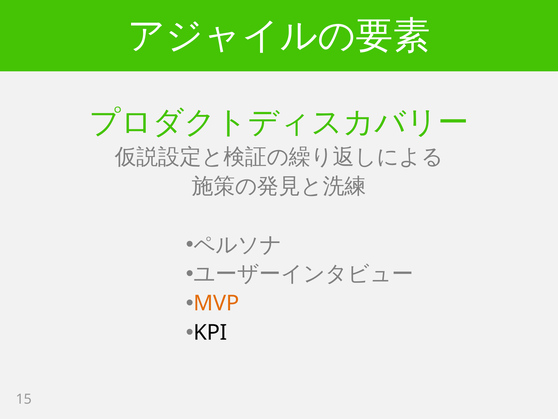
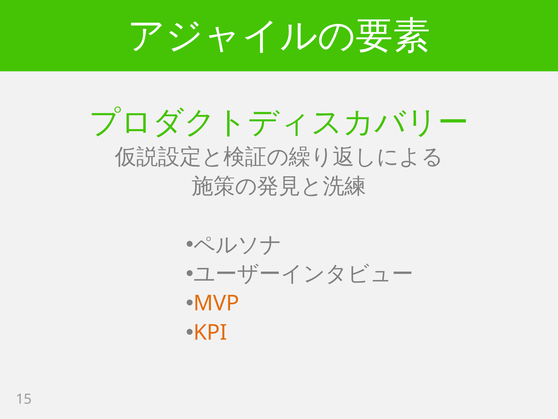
KPI colour: black -> orange
